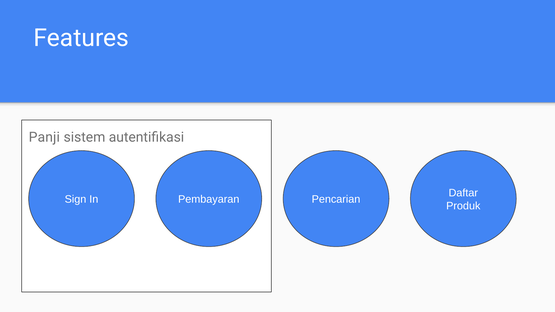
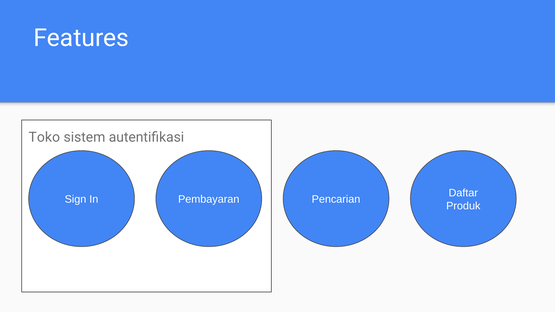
Panji: Panji -> Toko
